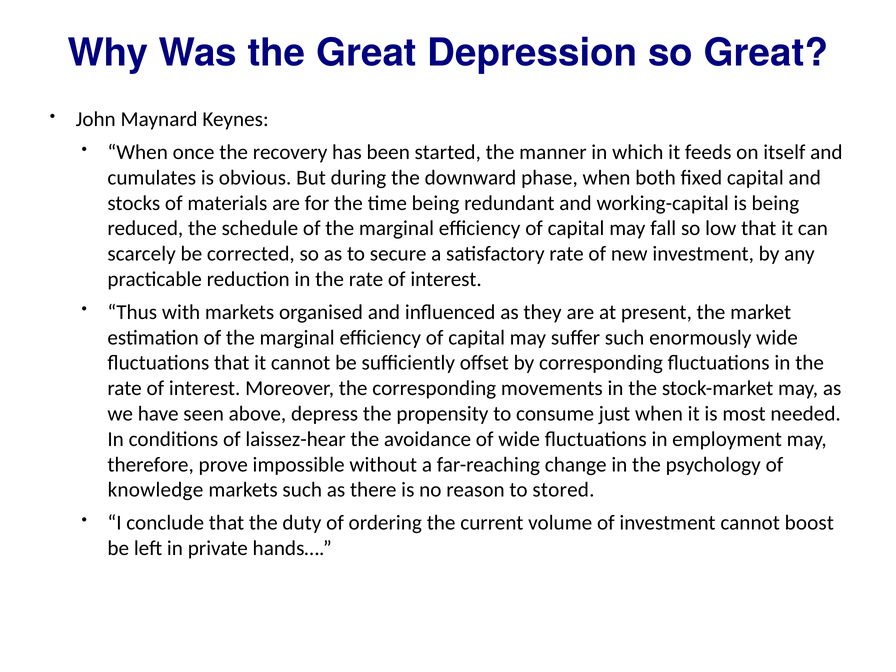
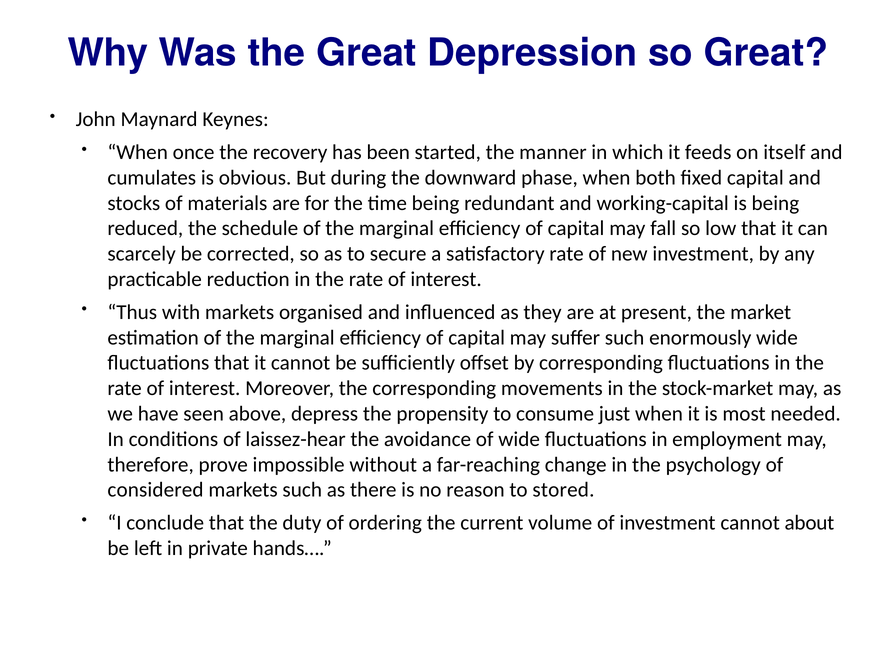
knowledge: knowledge -> considered
boost: boost -> about
